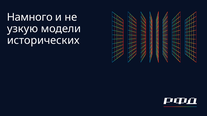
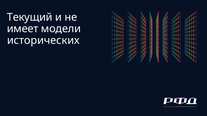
Намного: Намного -> Текущий
узкую: узкую -> имеет
